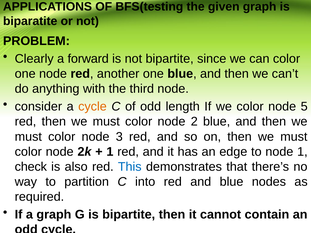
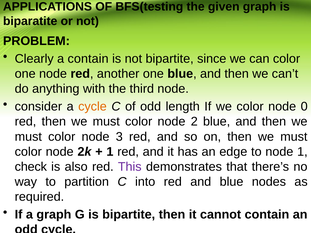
a forward: forward -> contain
5: 5 -> 0
This colour: blue -> purple
